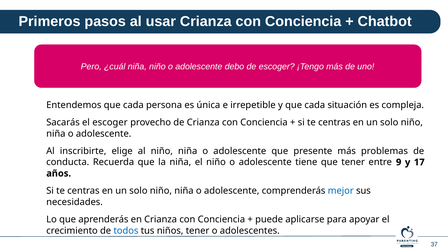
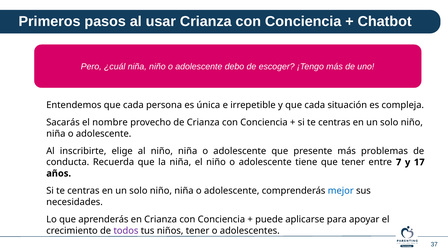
el escoger: escoger -> nombre
9: 9 -> 7
todos colour: blue -> purple
